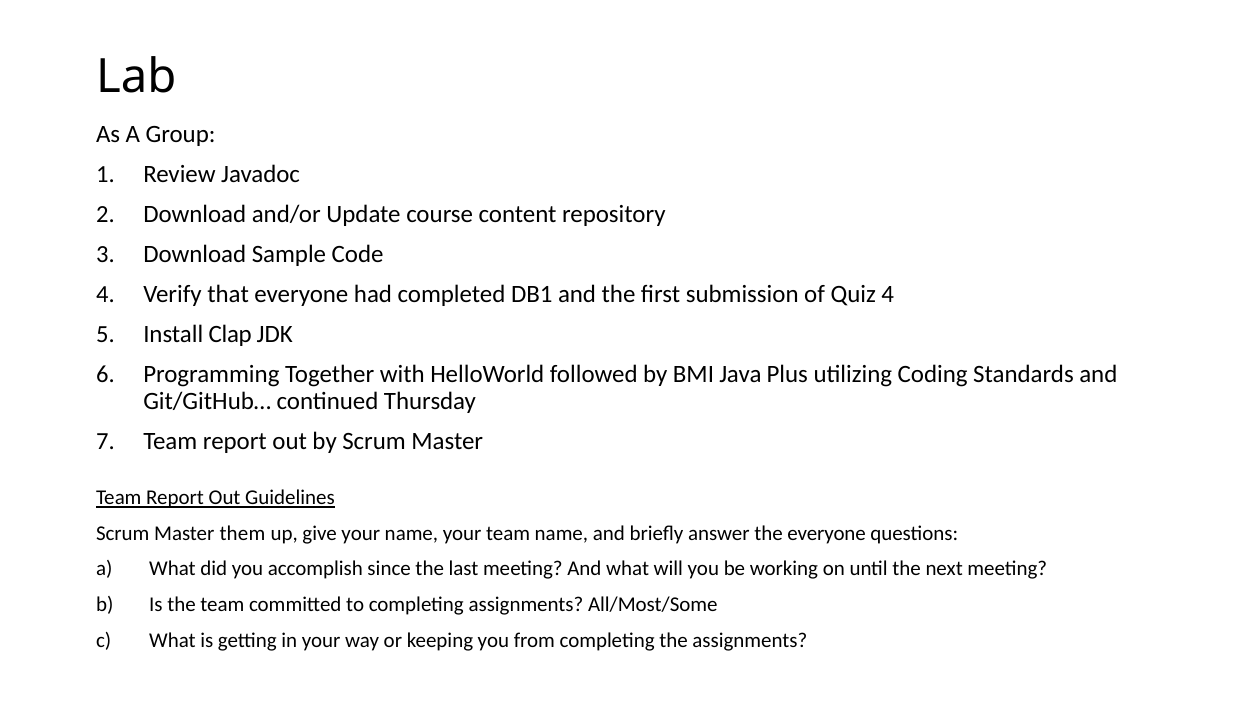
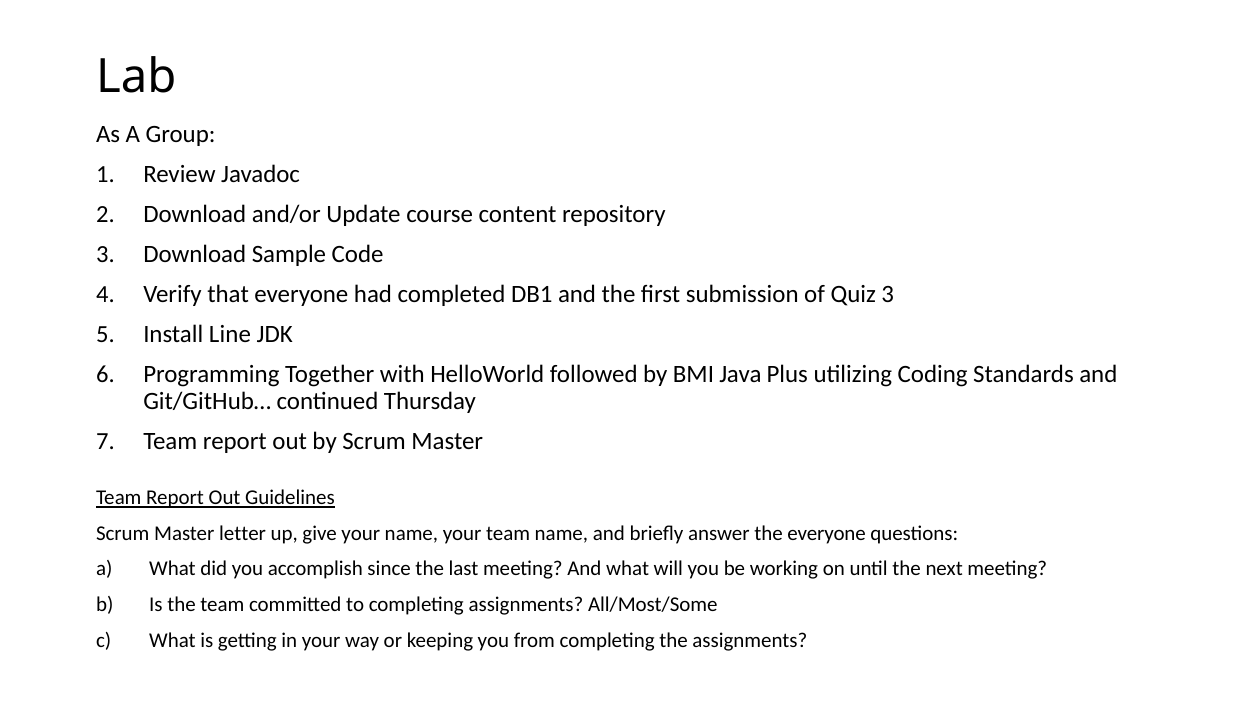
Quiz 4: 4 -> 3
Clap: Clap -> Line
them: them -> letter
